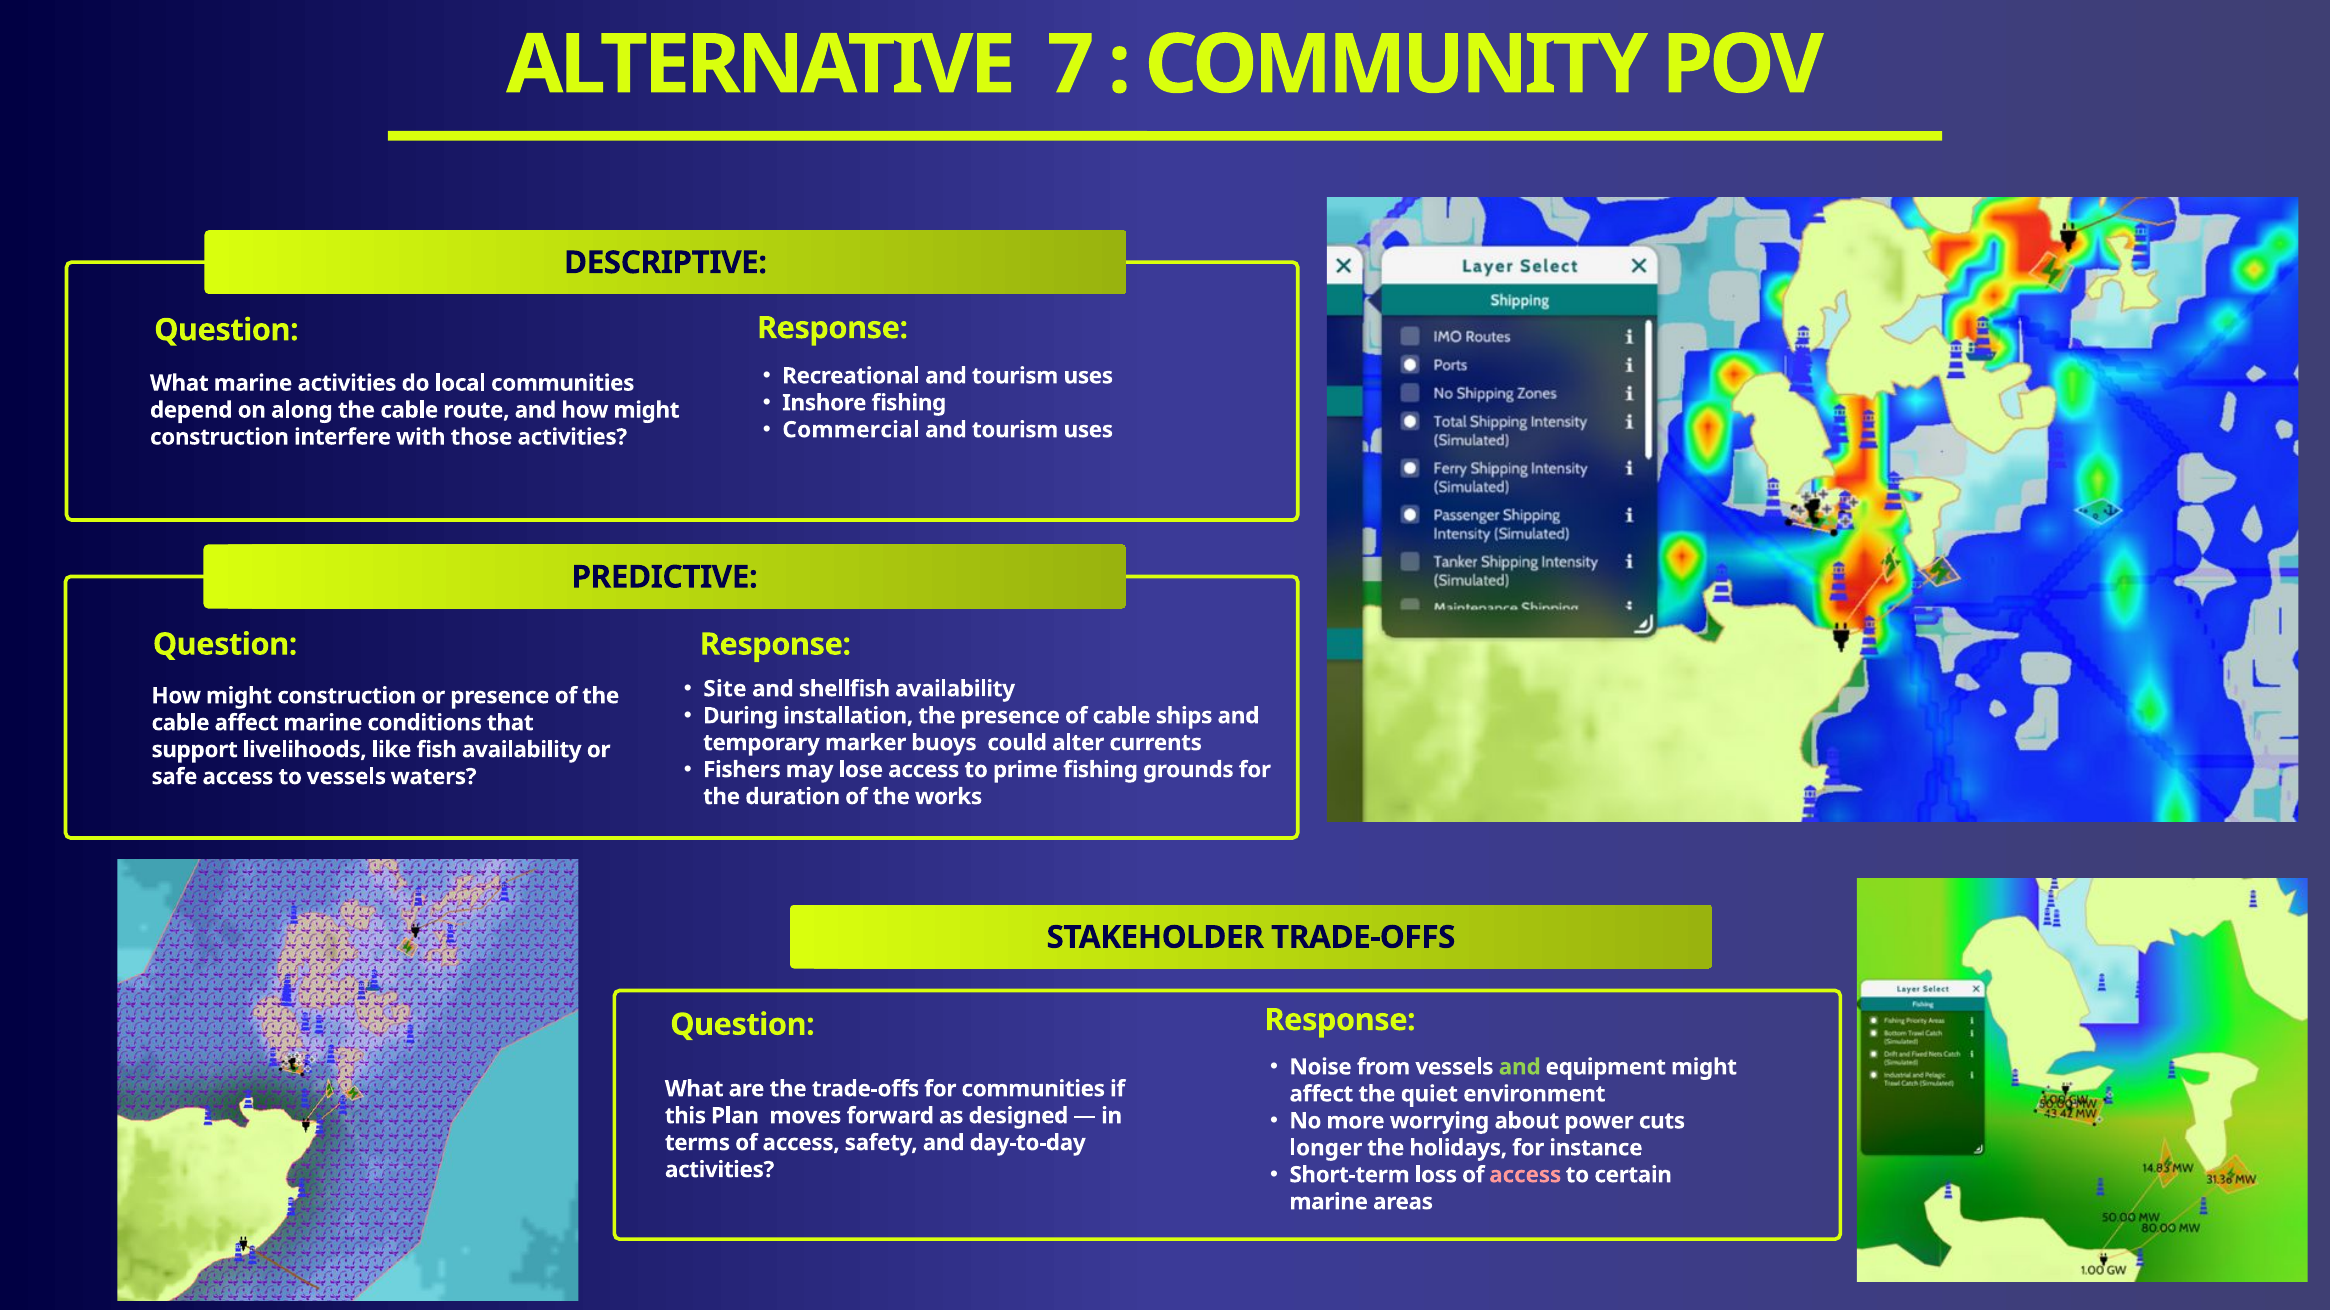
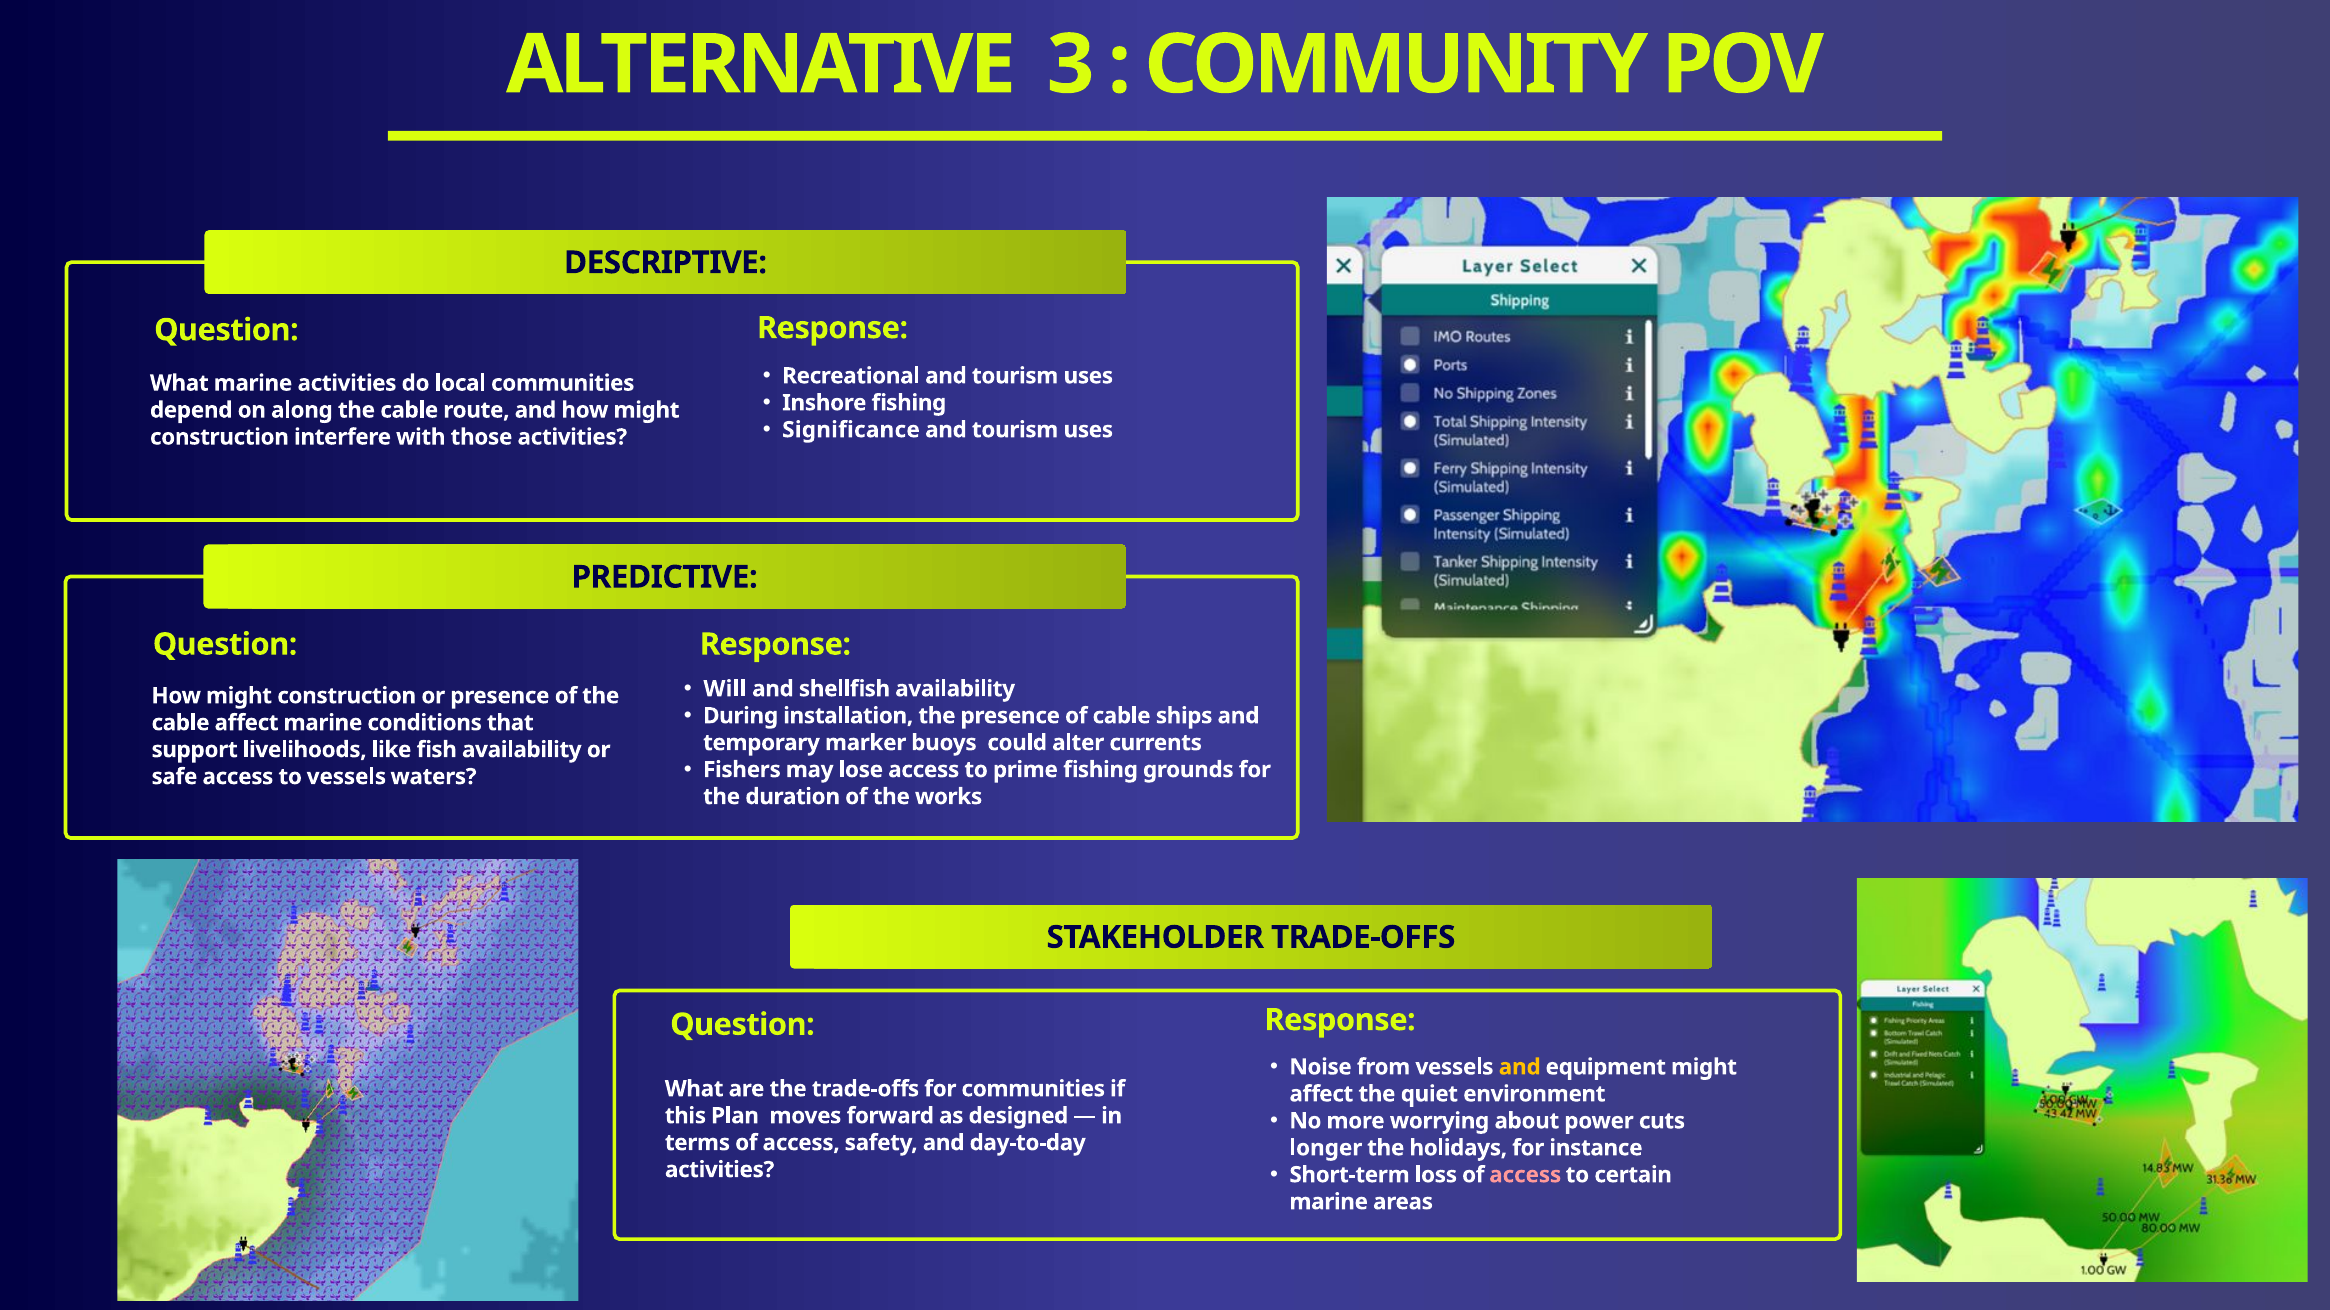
7: 7 -> 3
Commercial: Commercial -> Significance
Site: Site -> Will
and at (1520, 1068) colour: light green -> yellow
